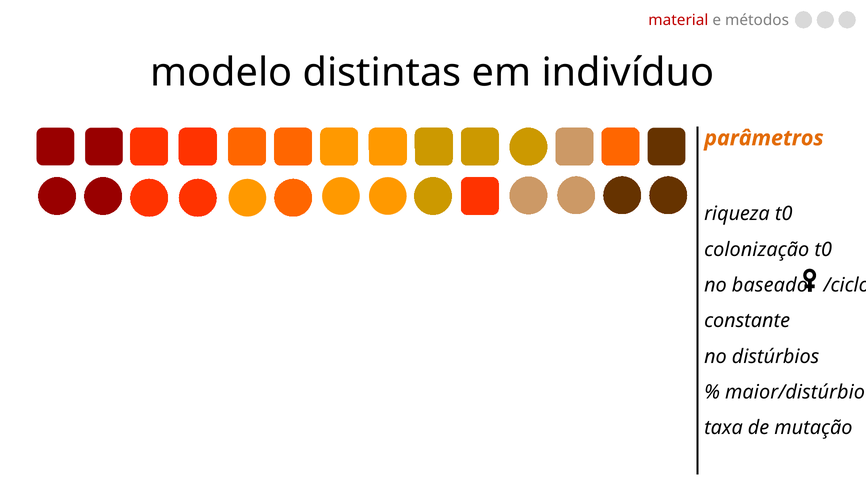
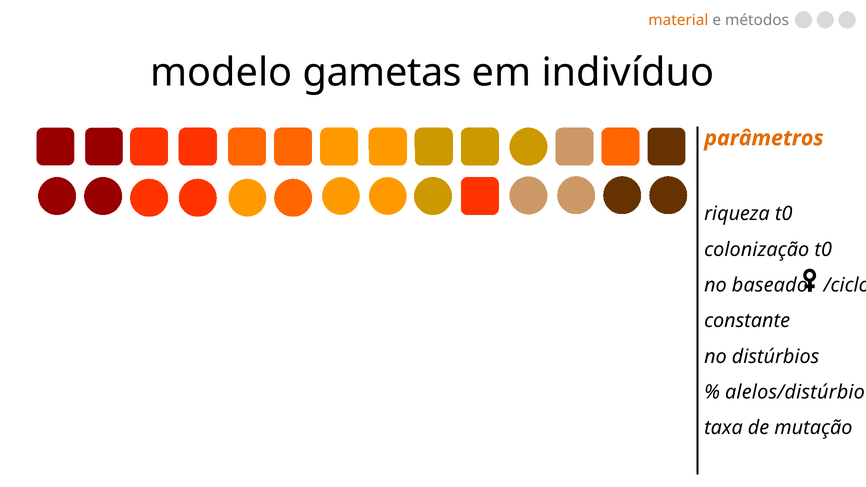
material colour: red -> orange
distintas: distintas -> gametas
maior/distúrbio: maior/distúrbio -> alelos/distúrbio
